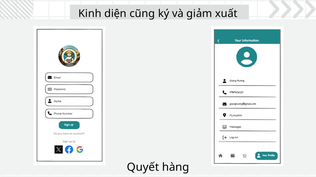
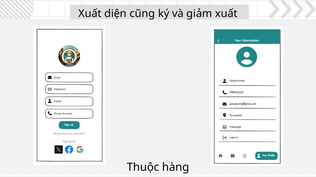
Kinh at (90, 14): Kinh -> Xuất
Quyết: Quyết -> Thuộc
